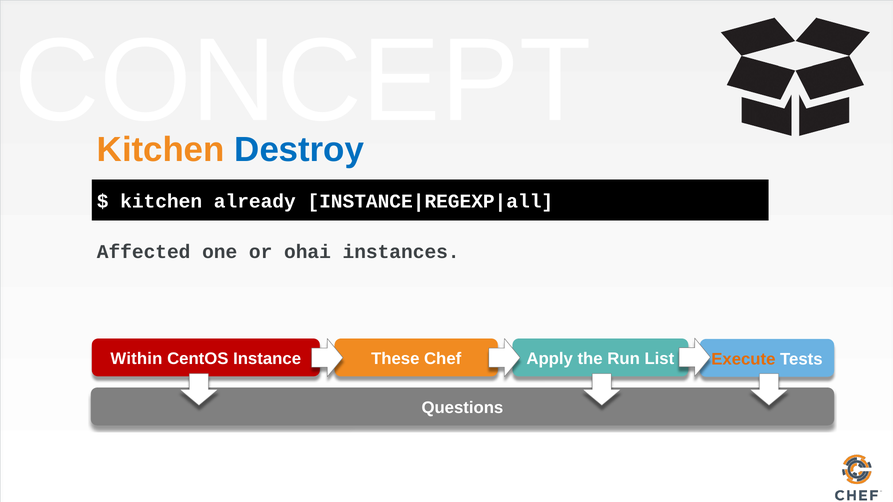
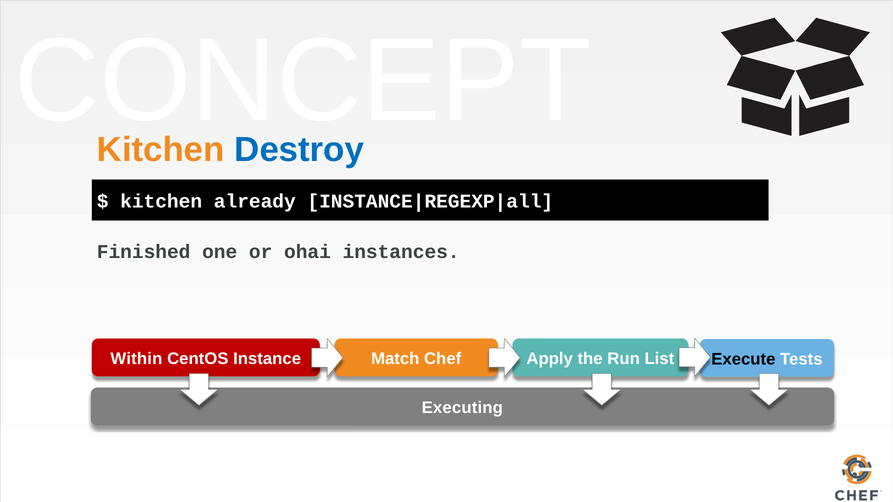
Affected: Affected -> Finished
These: These -> Match
Execute colour: orange -> black
Questions: Questions -> Executing
